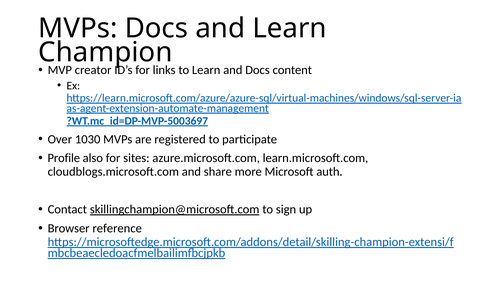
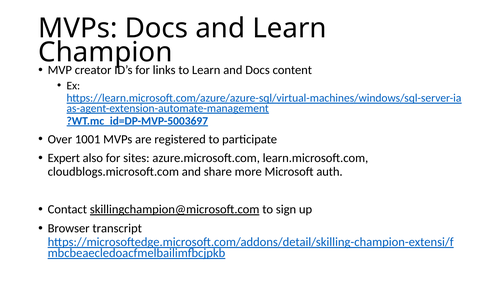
1030: 1030 -> 1001
Profile: Profile -> Expert
reference: reference -> transcript
